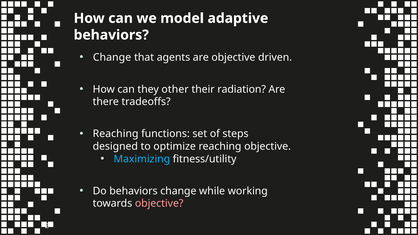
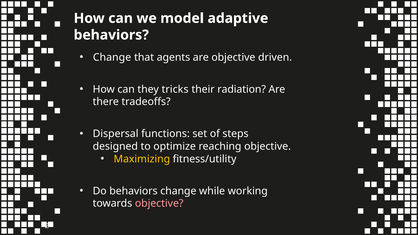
other: other -> tricks
Reaching at (116, 134): Reaching -> Dispersal
Maximizing colour: light blue -> yellow
